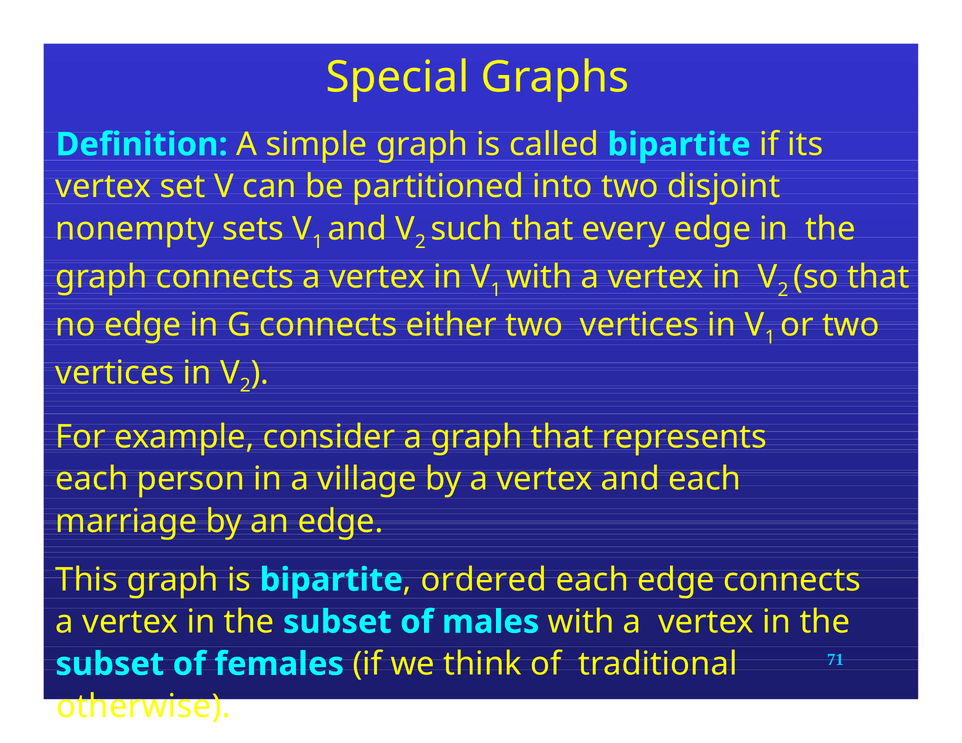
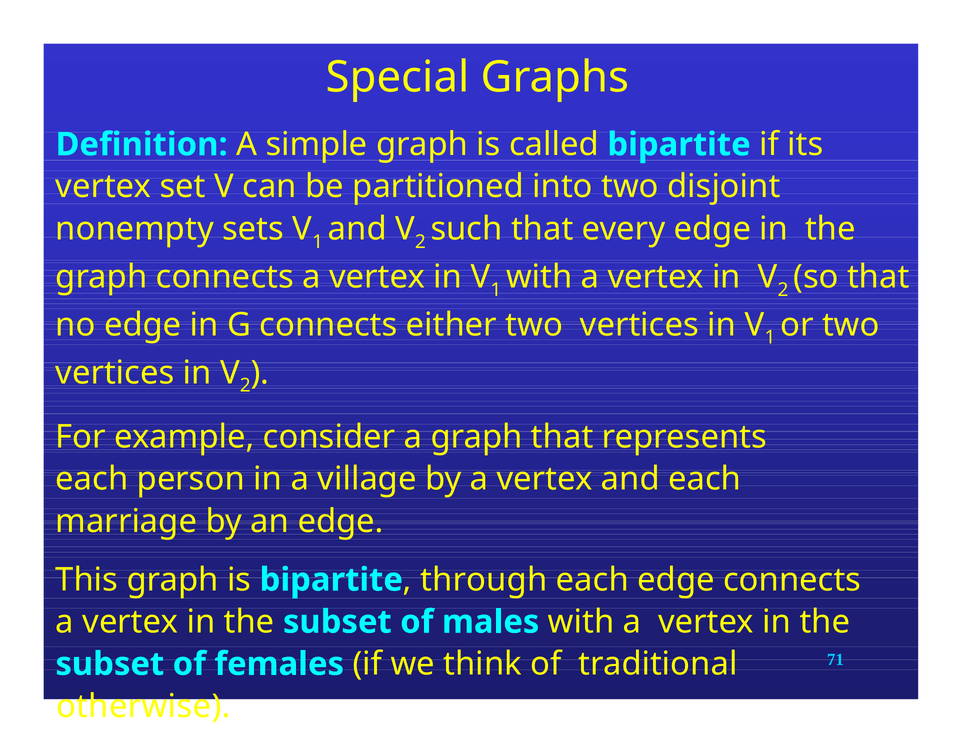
ordered: ordered -> through
